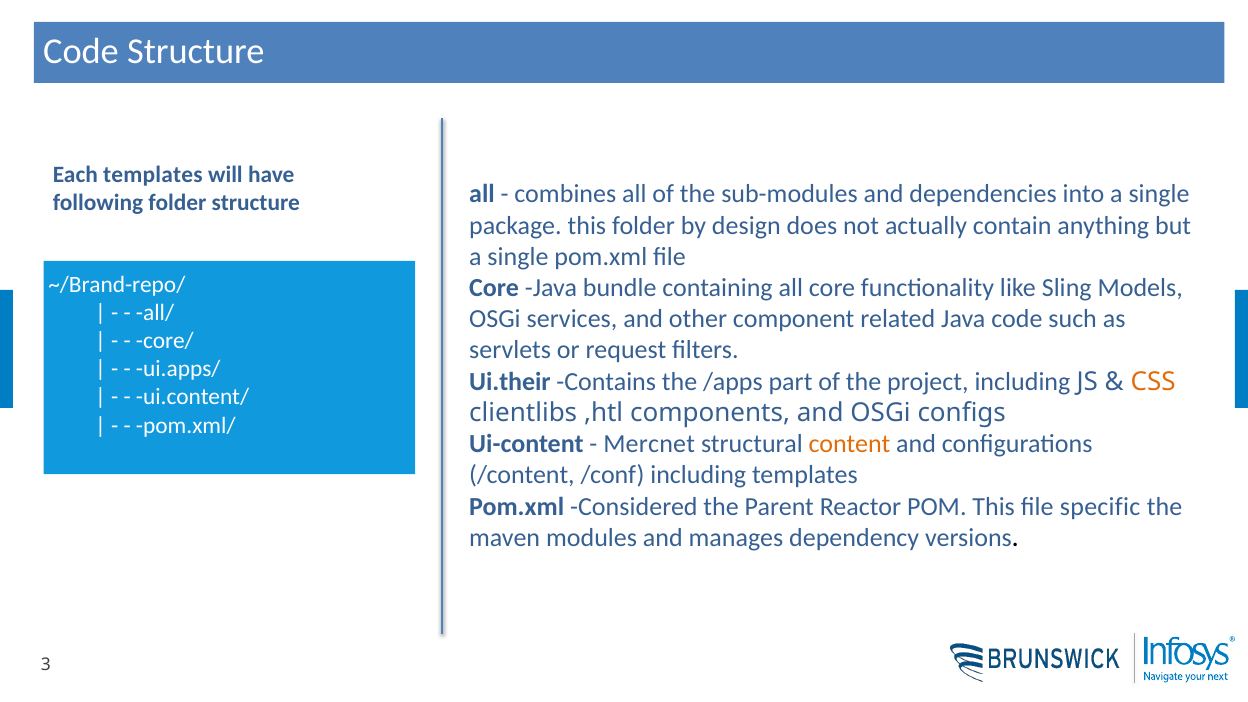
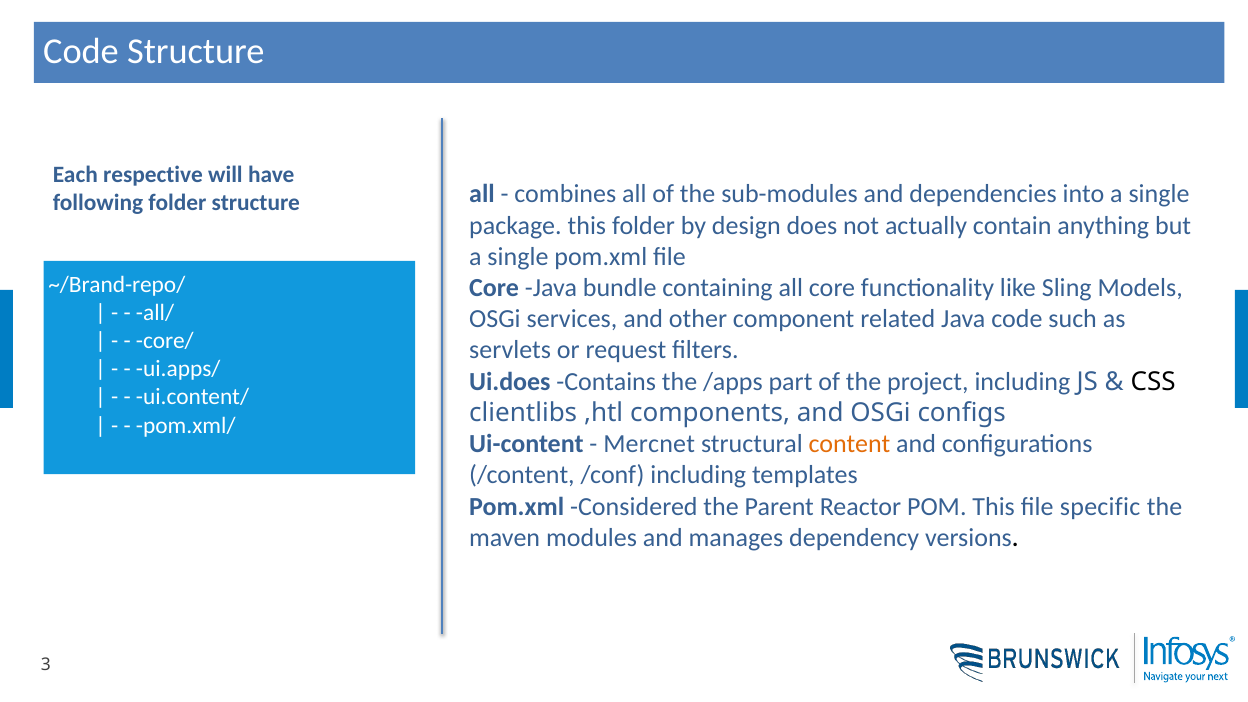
Each templates: templates -> respective
Ui.their: Ui.their -> Ui.does
CSS colour: orange -> black
